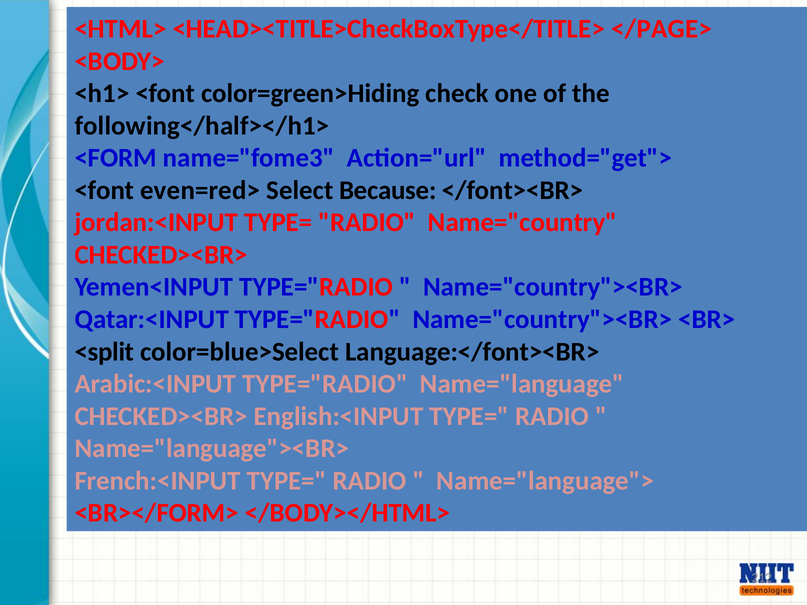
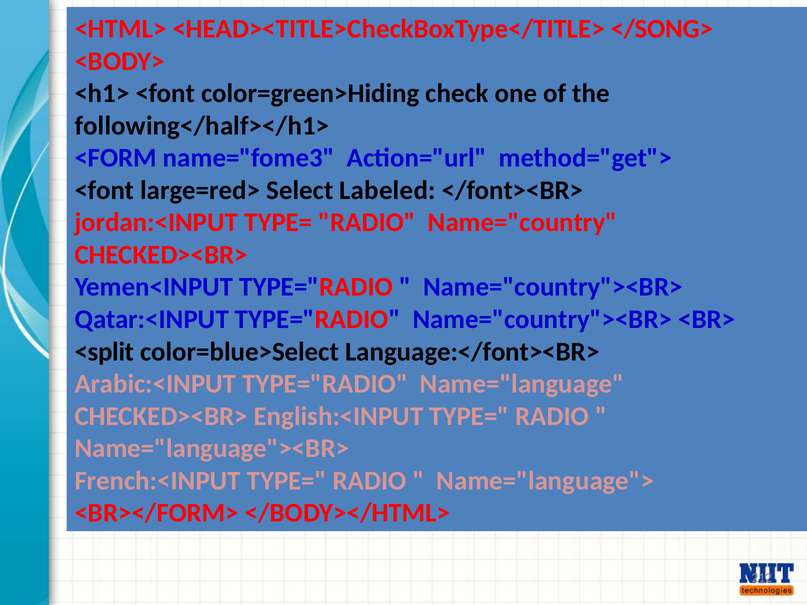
</PAGE>: </PAGE> -> </SONG>
even=red>: even=red> -> large=red>
Because: Because -> Labeled
